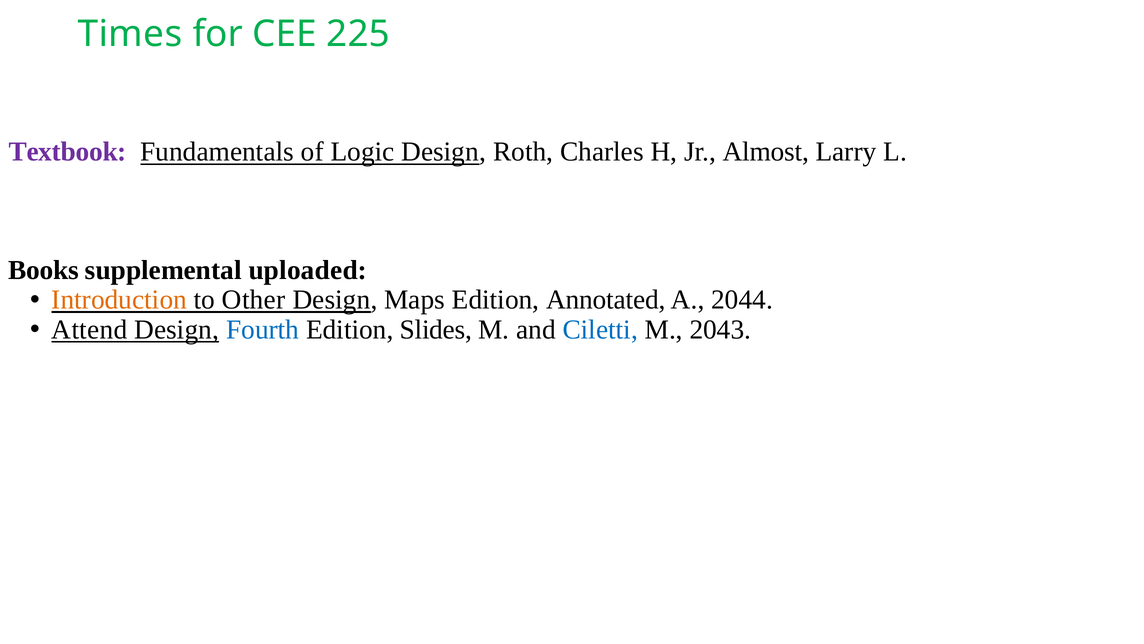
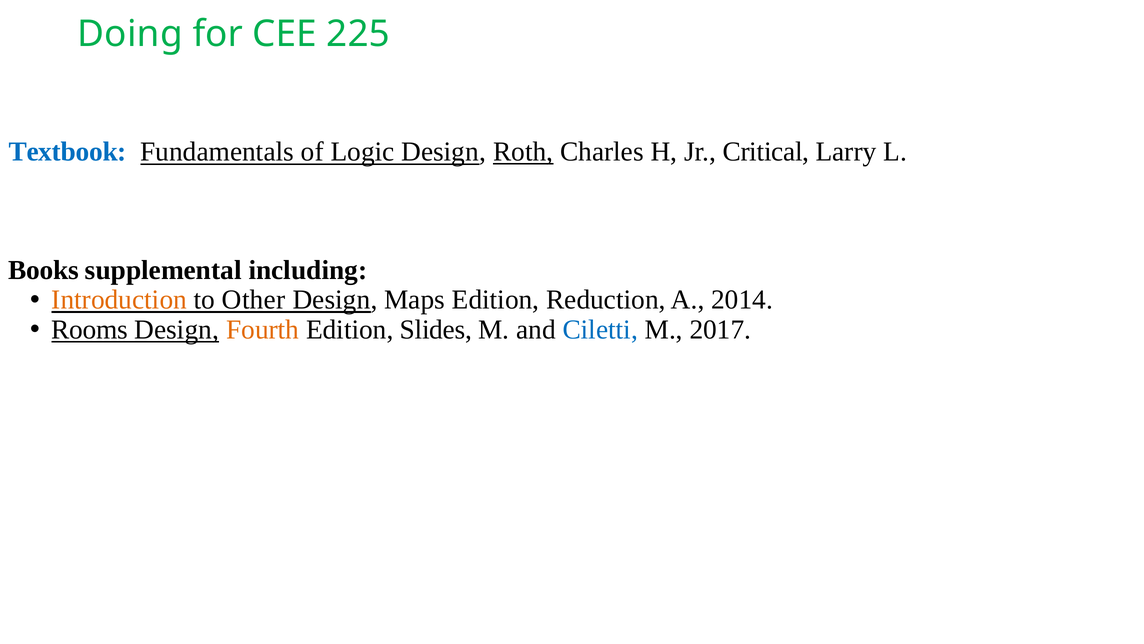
Times: Times -> Doing
Textbook colour: purple -> blue
Roth underline: none -> present
Almost: Almost -> Critical
uploaded: uploaded -> including
Annotated: Annotated -> Reduction
2044: 2044 -> 2014
Attend: Attend -> Rooms
Fourth colour: blue -> orange
2043: 2043 -> 2017
